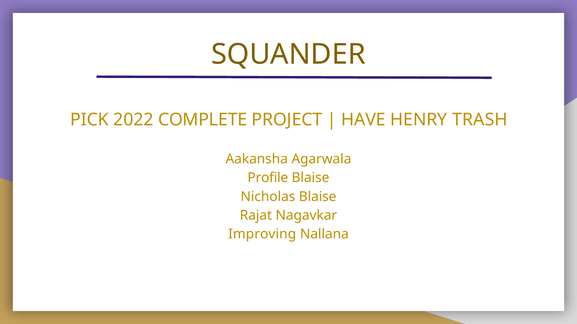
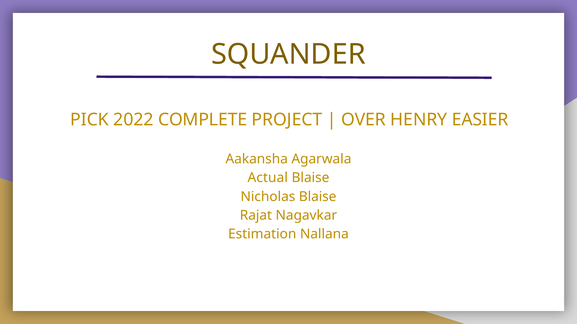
HAVE: HAVE -> OVER
TRASH: TRASH -> EASIER
Profile: Profile -> Actual
Improving: Improving -> Estimation
